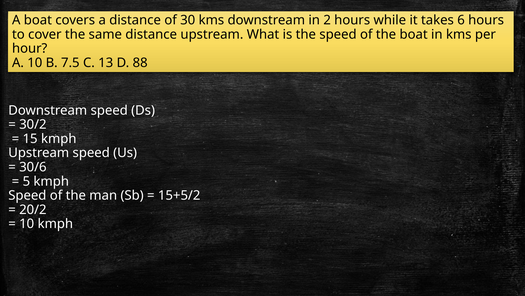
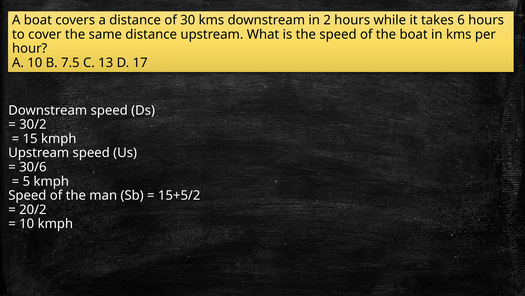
88: 88 -> 17
